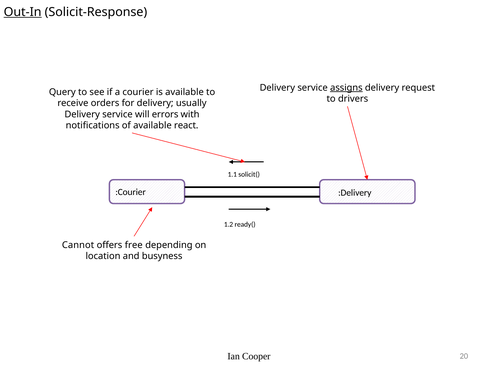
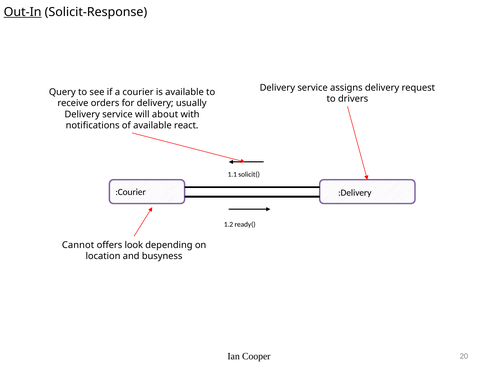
assigns underline: present -> none
errors: errors -> about
free: free -> look
